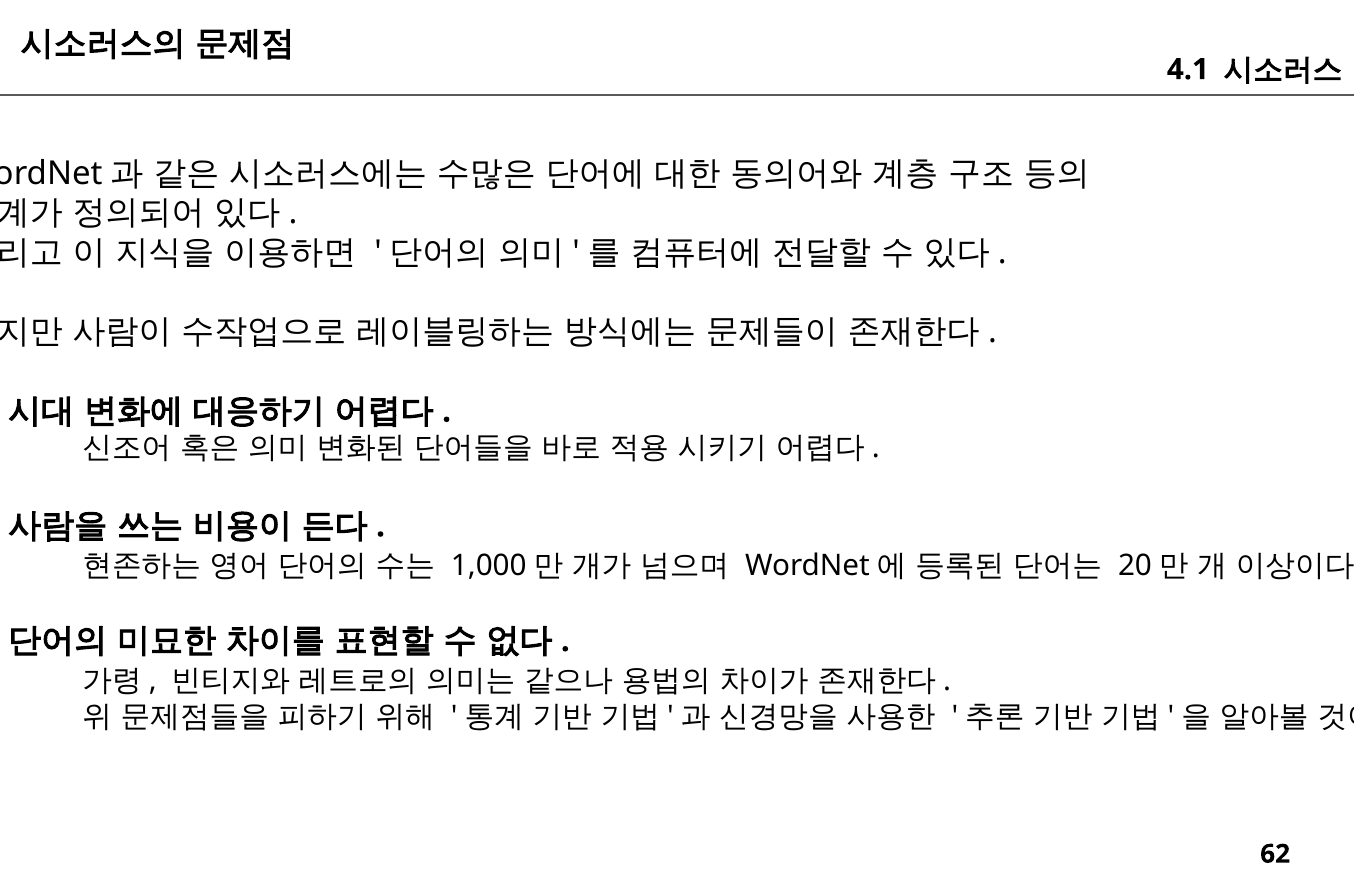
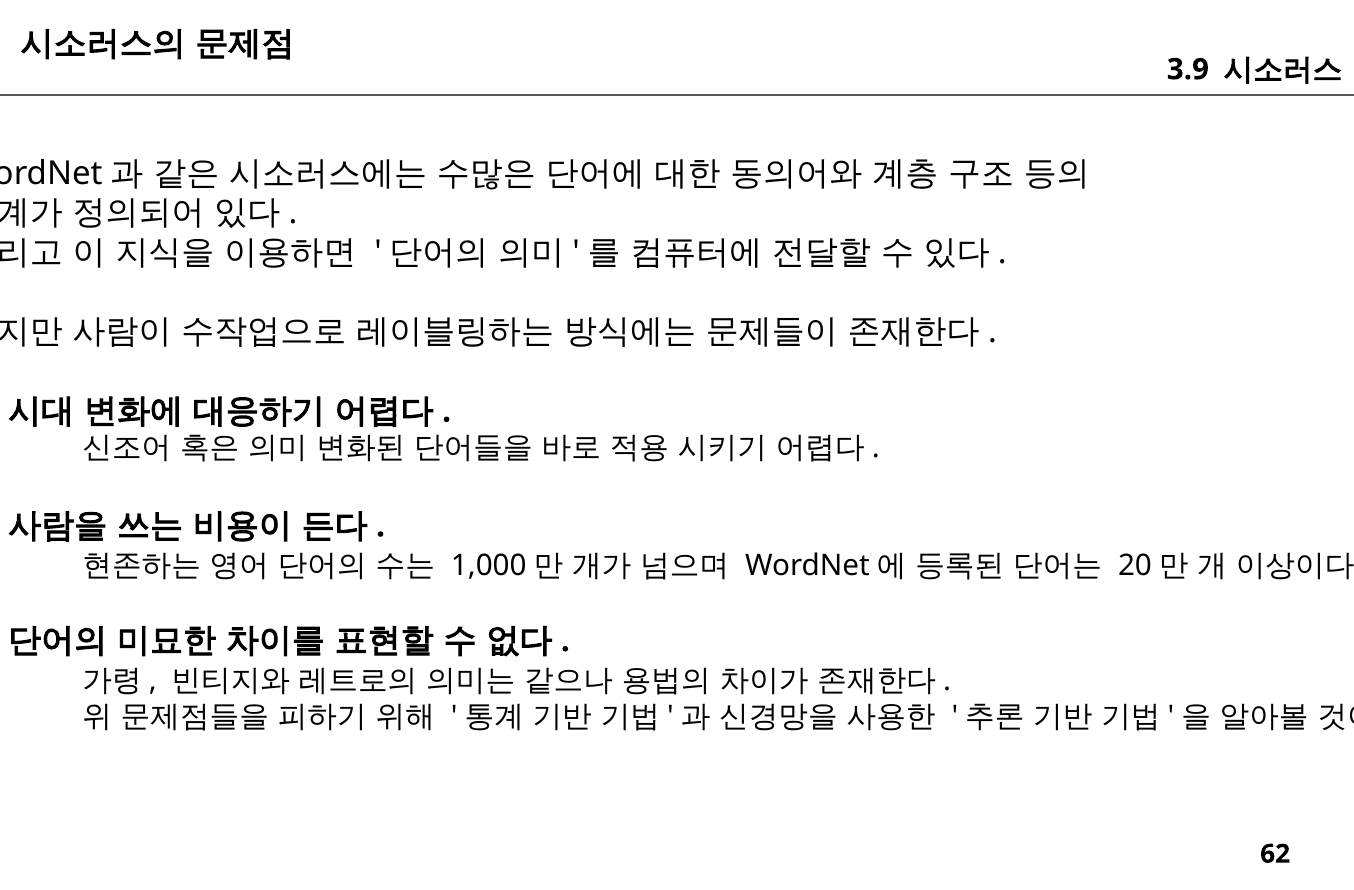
4.1: 4.1 -> 3.9
